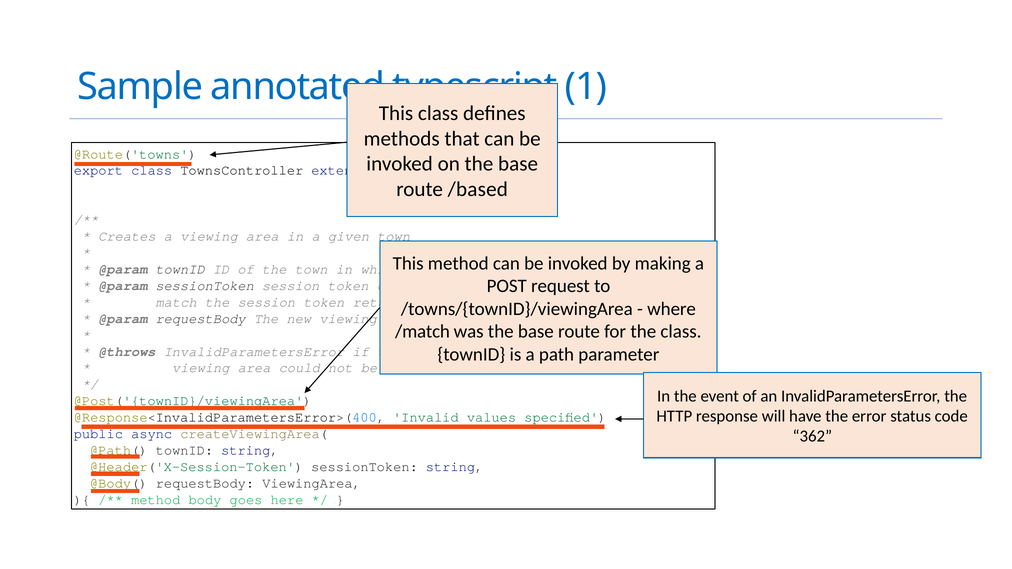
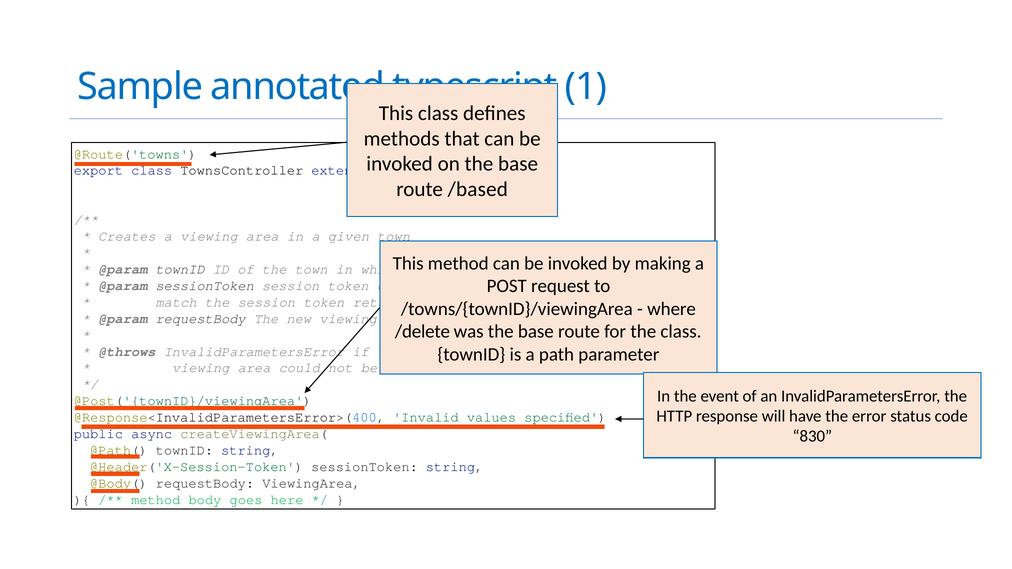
/match: /match -> /delete
362: 362 -> 830
